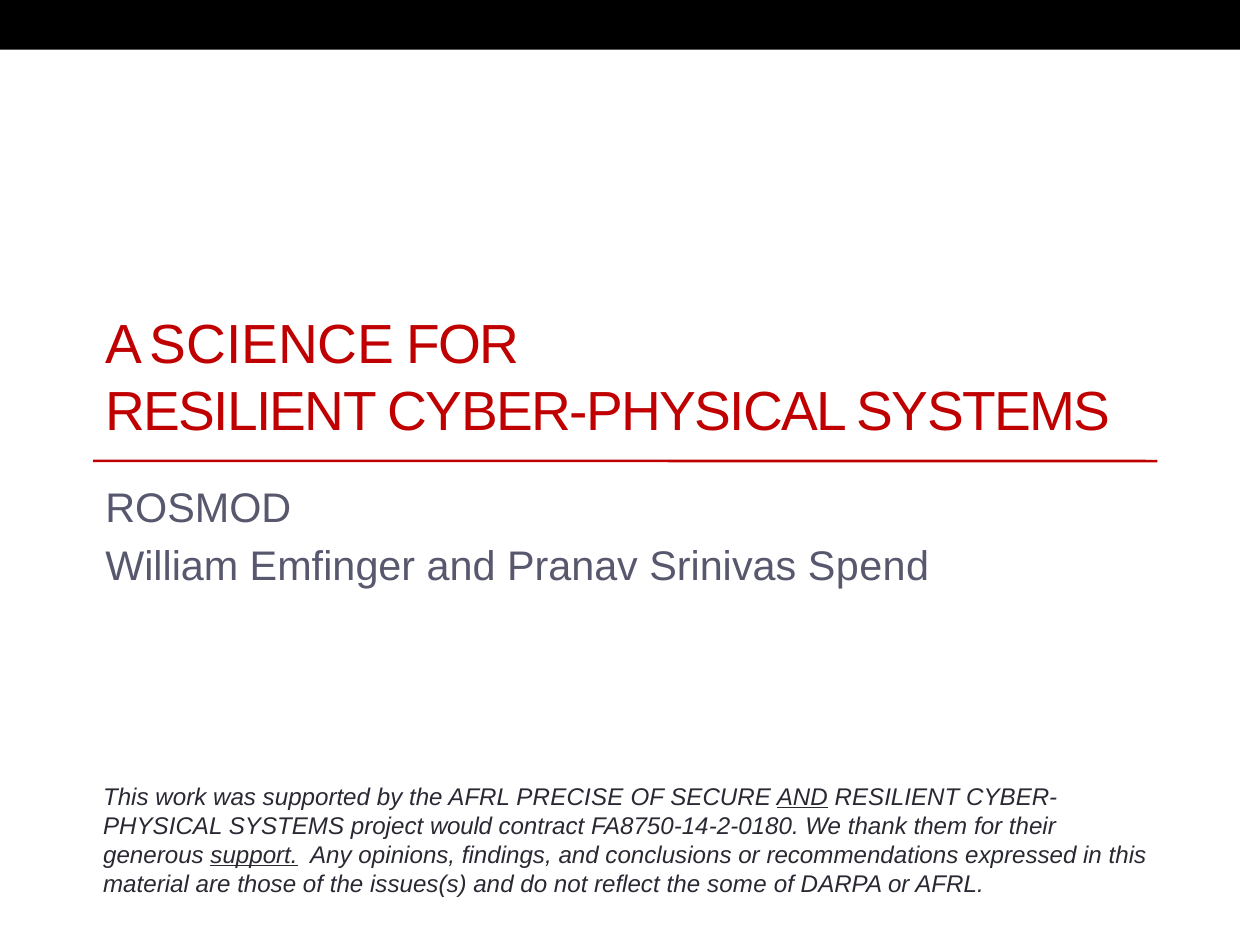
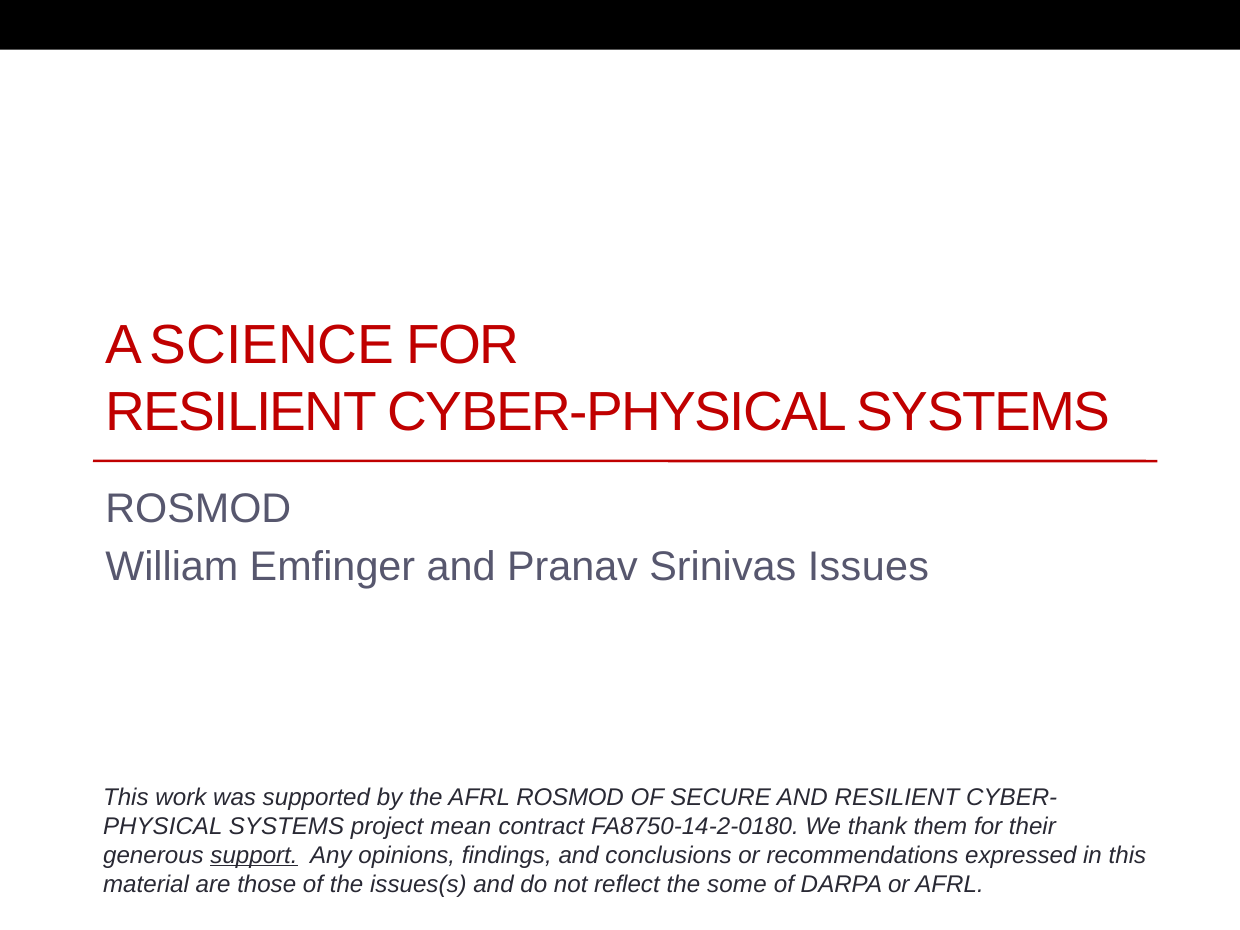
Spend: Spend -> Issues
AFRL PRECISE: PRECISE -> ROSMOD
AND at (802, 797) underline: present -> none
would: would -> mean
